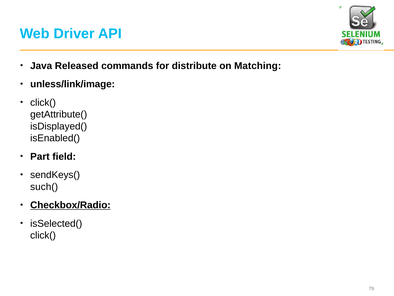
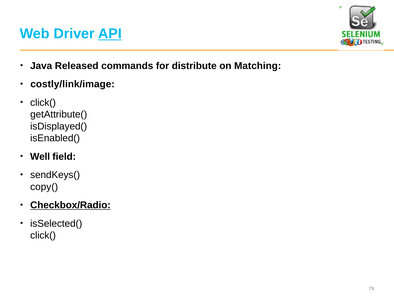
API underline: none -> present
unless/link/image: unless/link/image -> costly/link/image
Part: Part -> Well
such(: such( -> copy(
